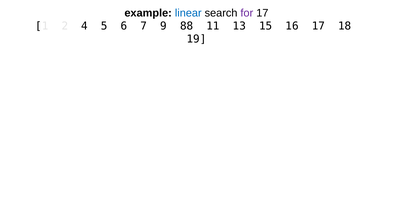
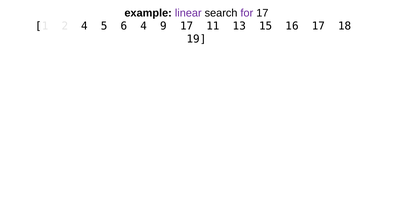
linear colour: blue -> purple
6 7: 7 -> 4
9 88: 88 -> 17
